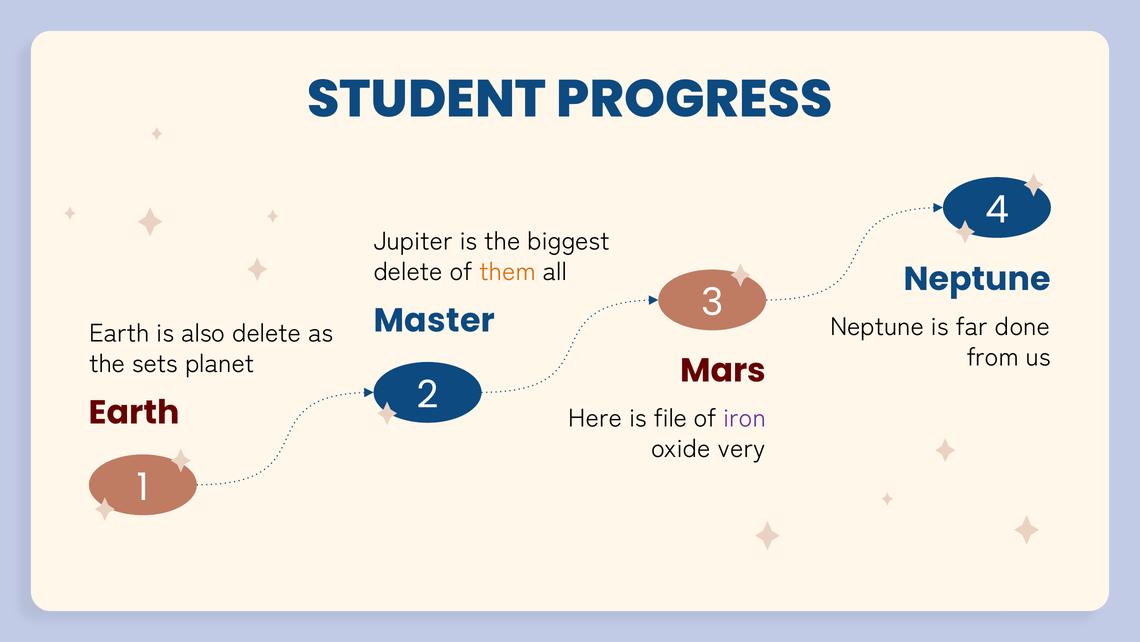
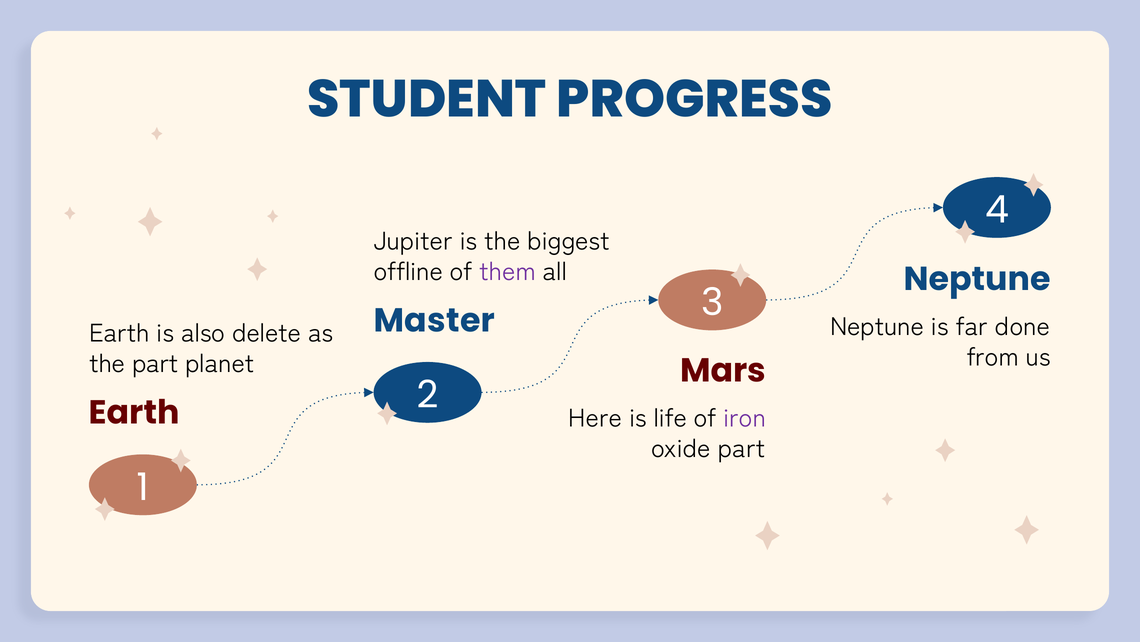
delete at (408, 271): delete -> offline
them colour: orange -> purple
the sets: sets -> part
file: file -> life
oxide very: very -> part
